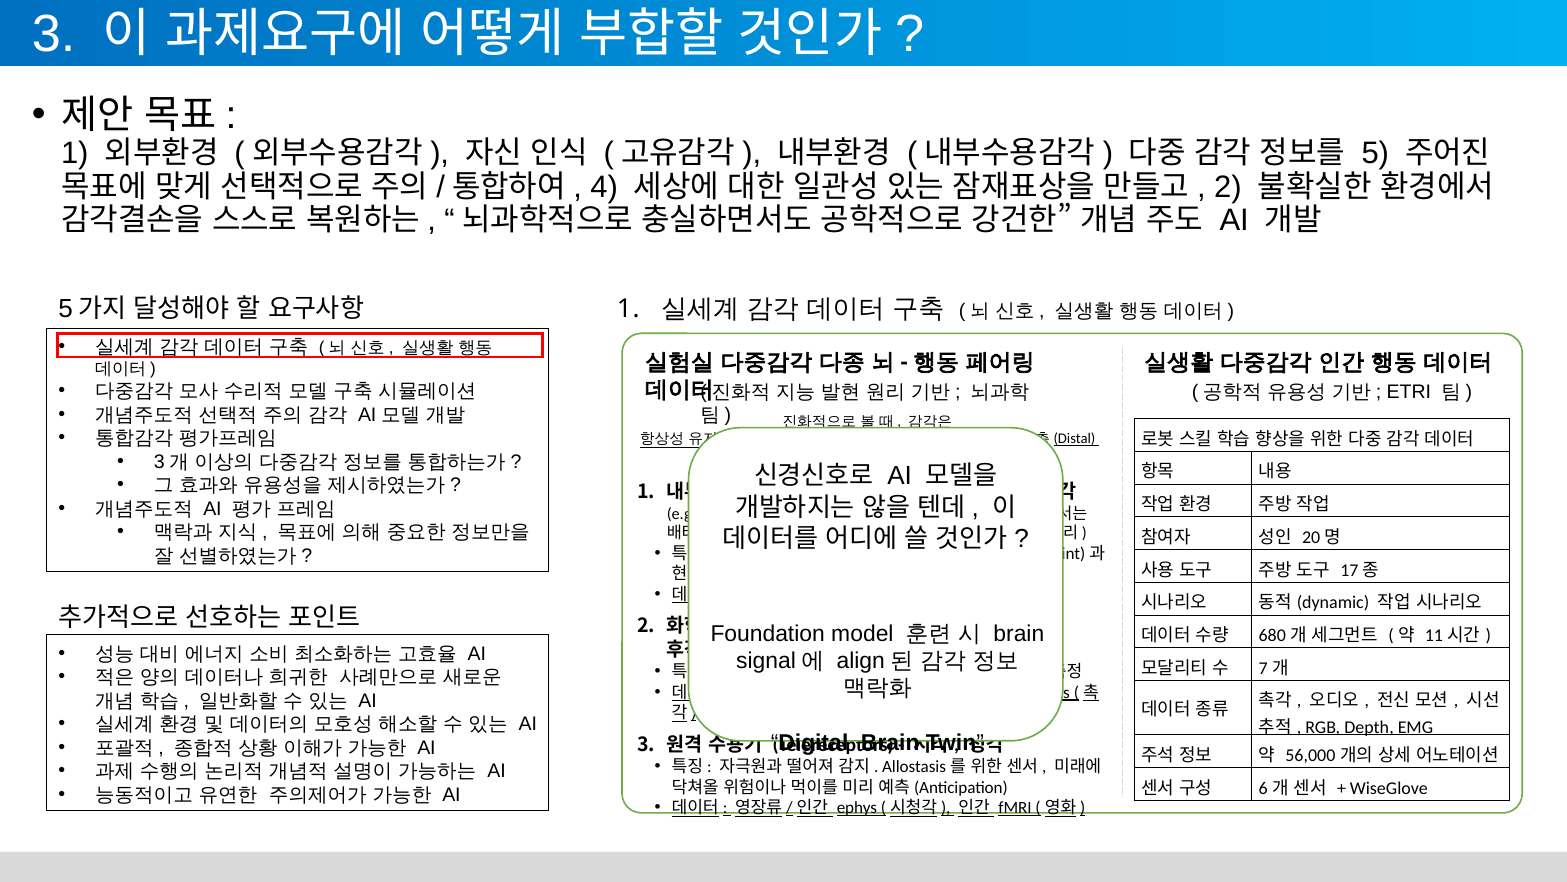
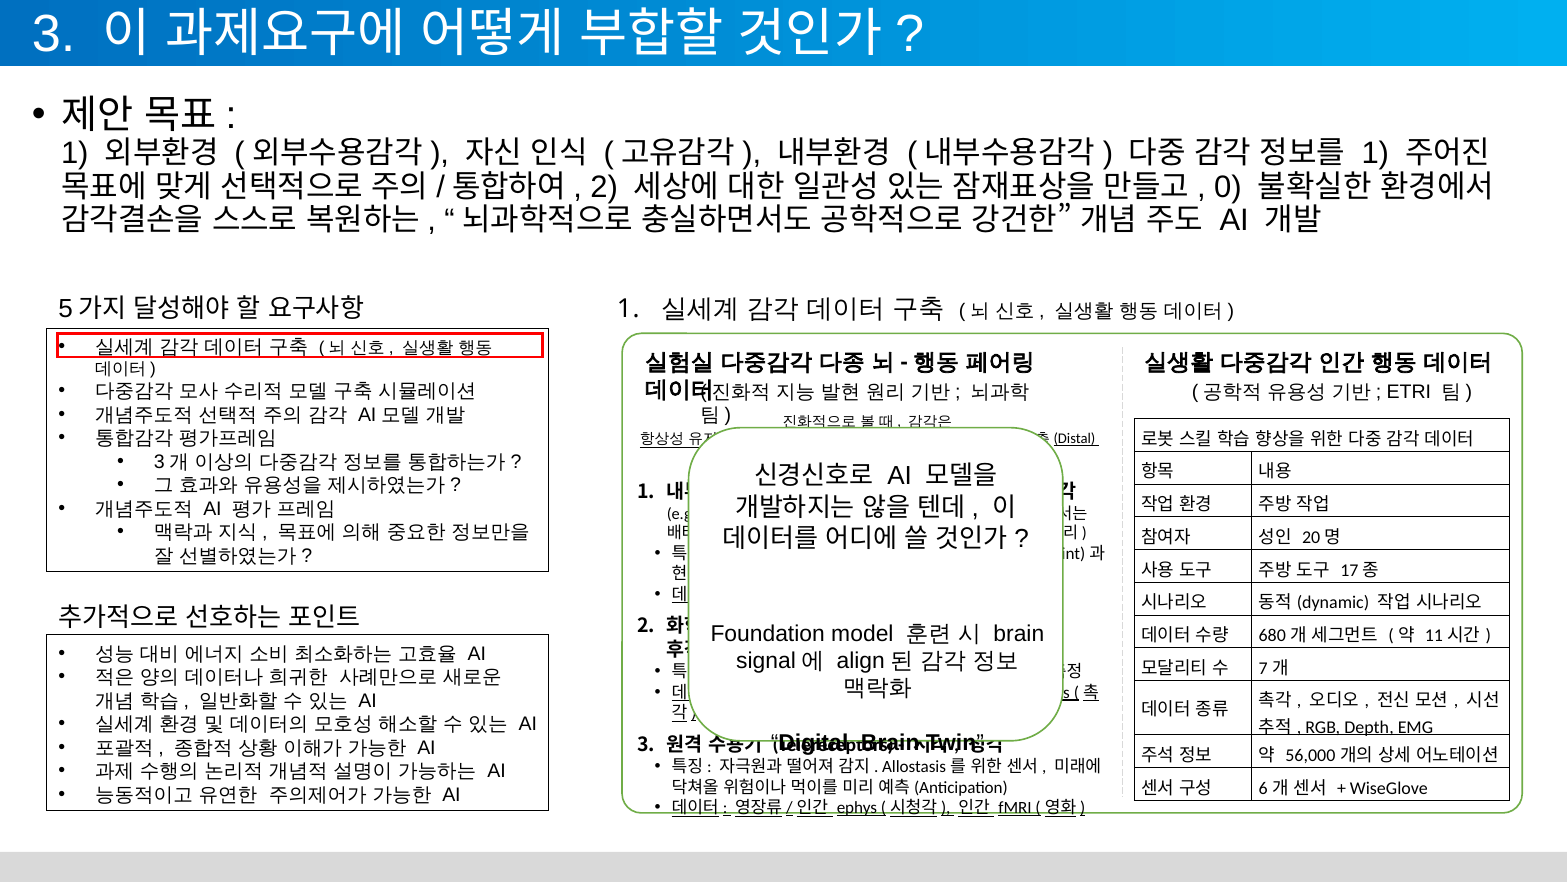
5 at (1375, 153): 5 -> 1
4 at (604, 187): 4 -> 2
2 at (1228, 187): 2 -> 0
